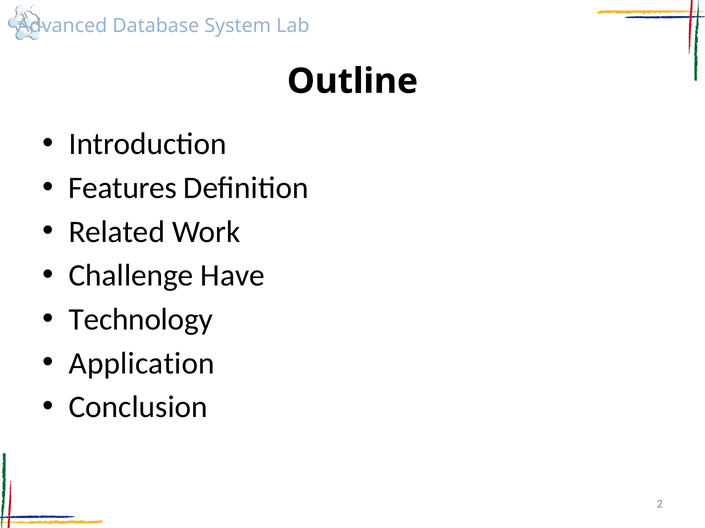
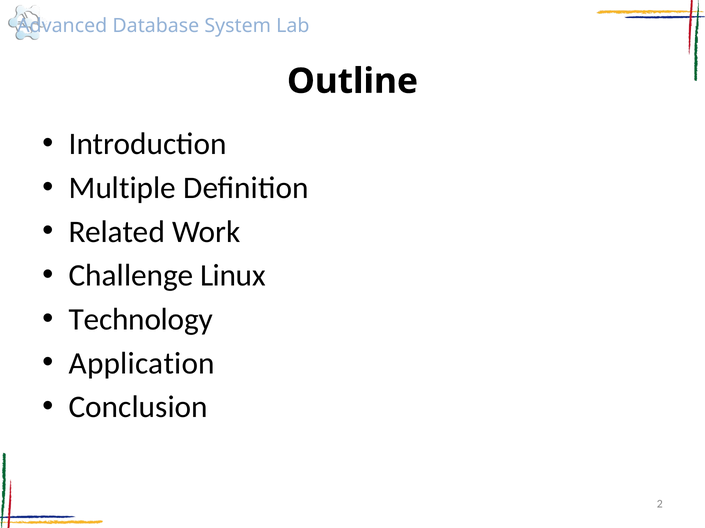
Features: Features -> Multiple
Have: Have -> Linux
